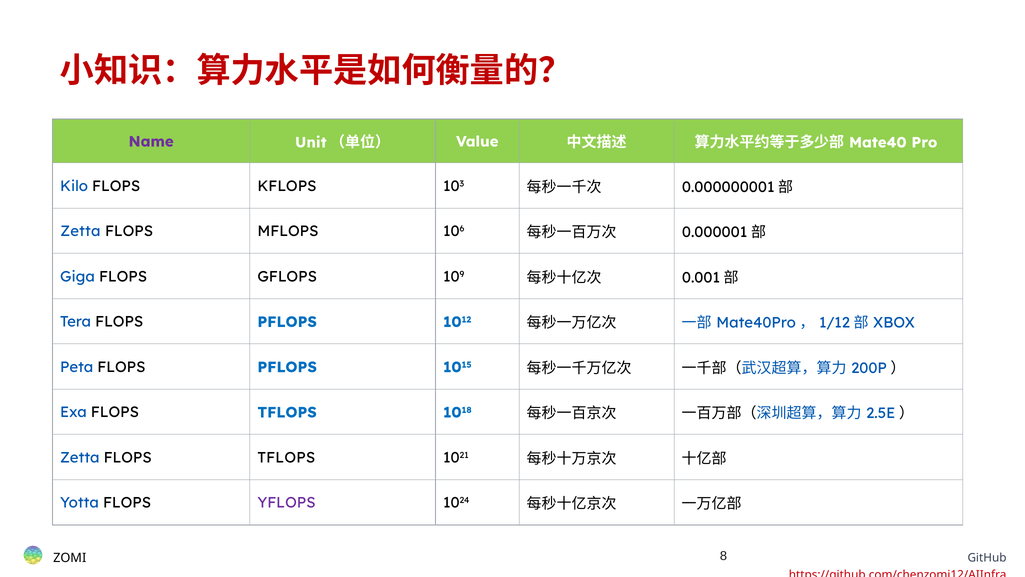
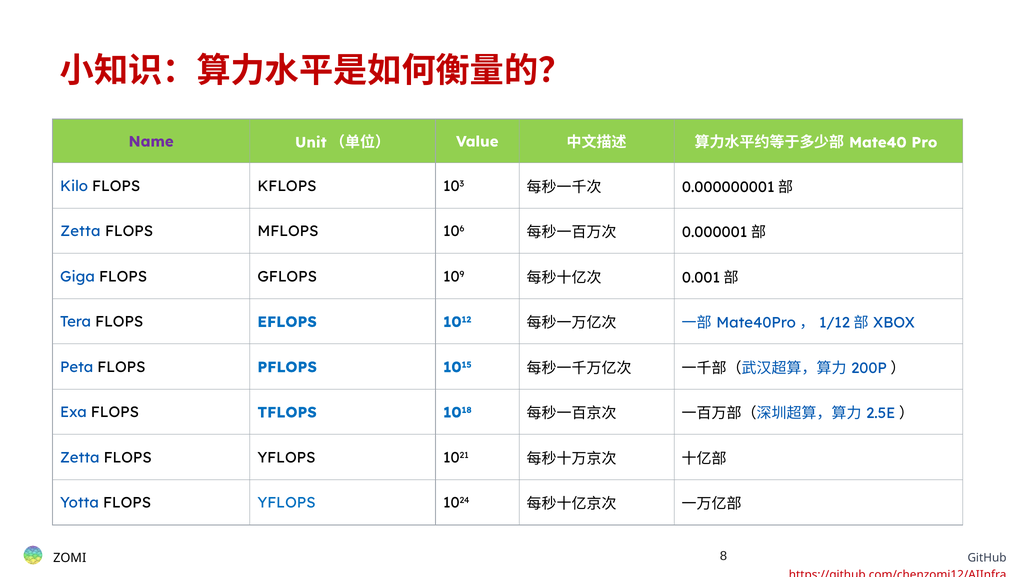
Tera FLOPS PFLOPS: PFLOPS -> EFLOPS
Zetta FLOPS TFLOPS: TFLOPS -> YFLOPS
YFLOPS at (287, 502) colour: purple -> blue
